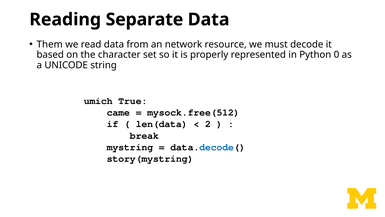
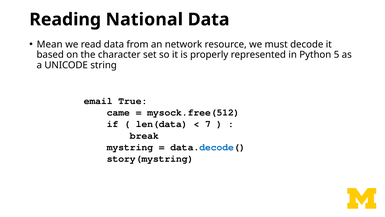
Separate: Separate -> National
Them: Them -> Mean
0: 0 -> 5
umich: umich -> email
2: 2 -> 7
